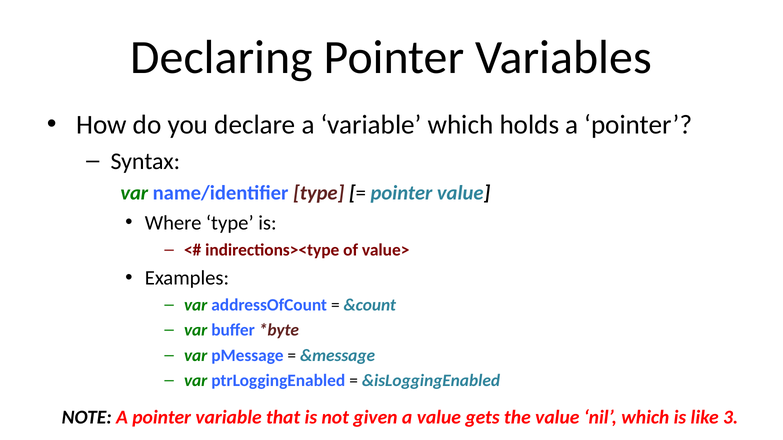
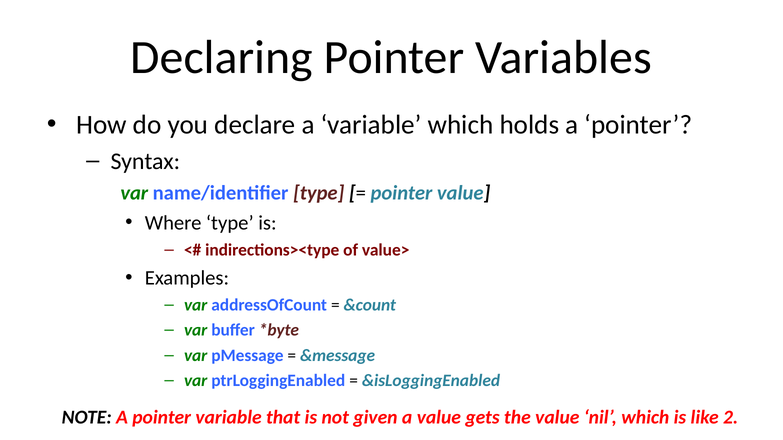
3: 3 -> 2
